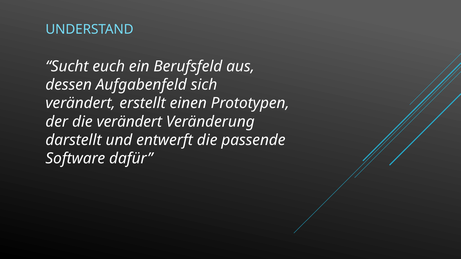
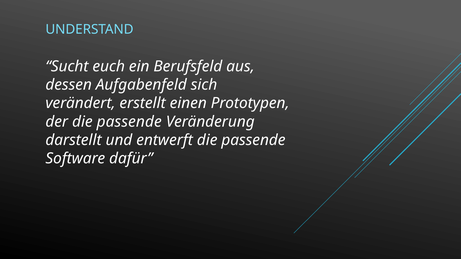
der die verändert: verändert -> passende
